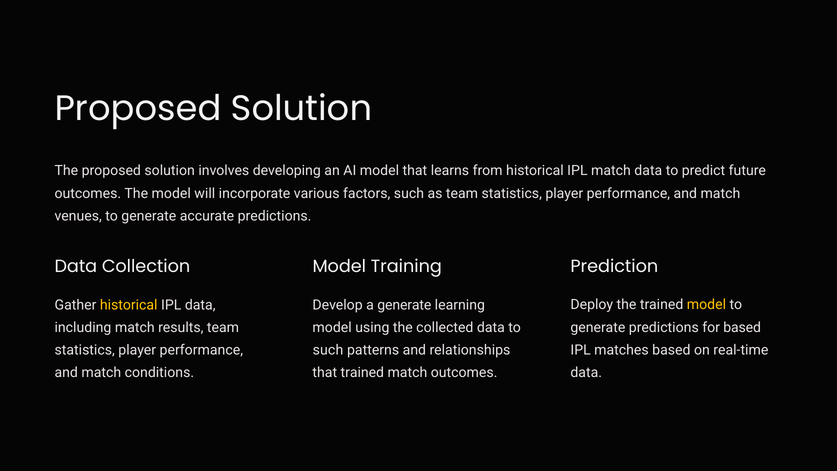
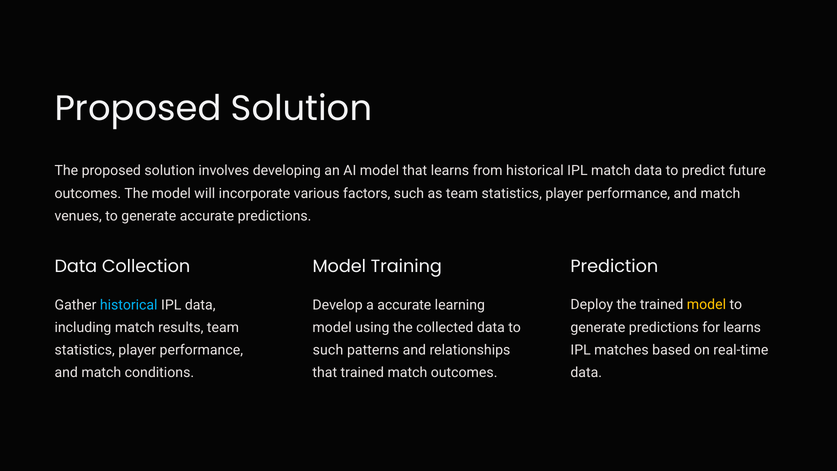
historical at (129, 305) colour: yellow -> light blue
a generate: generate -> accurate
for based: based -> learns
